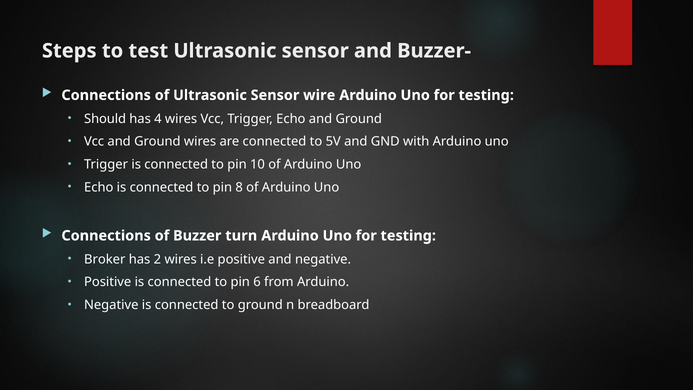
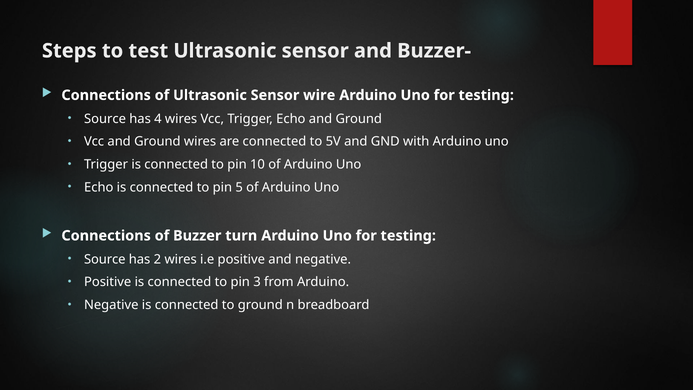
Should at (105, 119): Should -> Source
8: 8 -> 5
Broker at (105, 259): Broker -> Source
6: 6 -> 3
